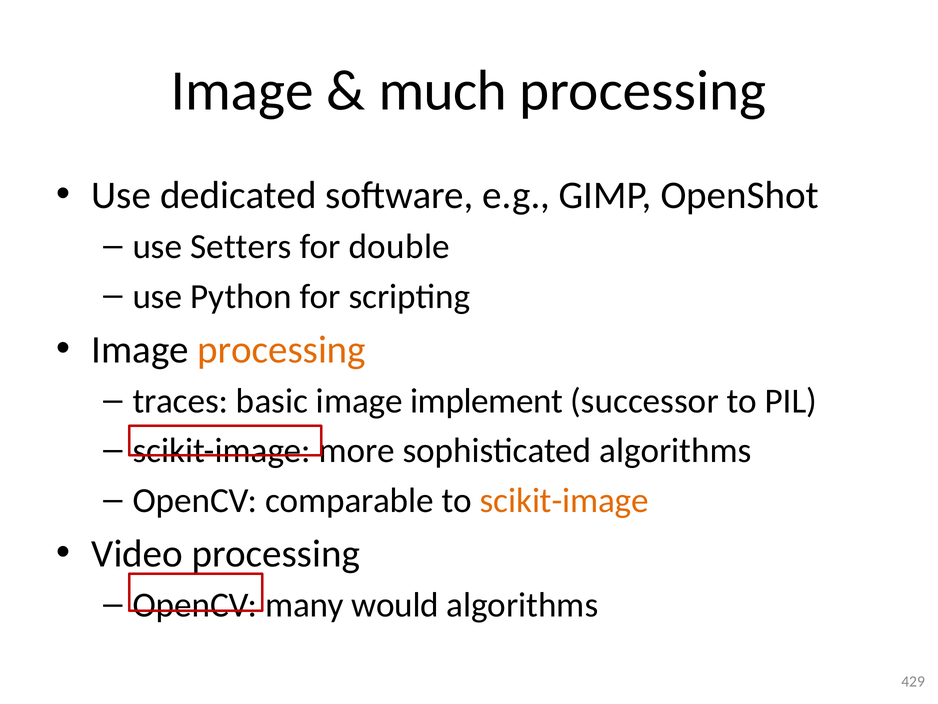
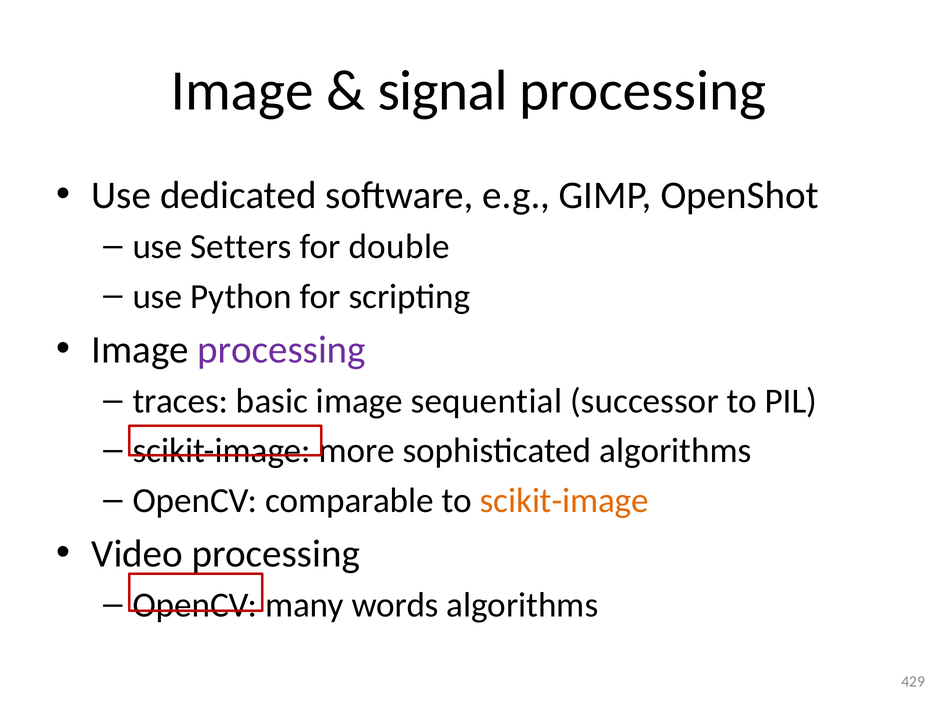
much: much -> signal
processing at (282, 349) colour: orange -> purple
implement: implement -> sequential
would: would -> words
